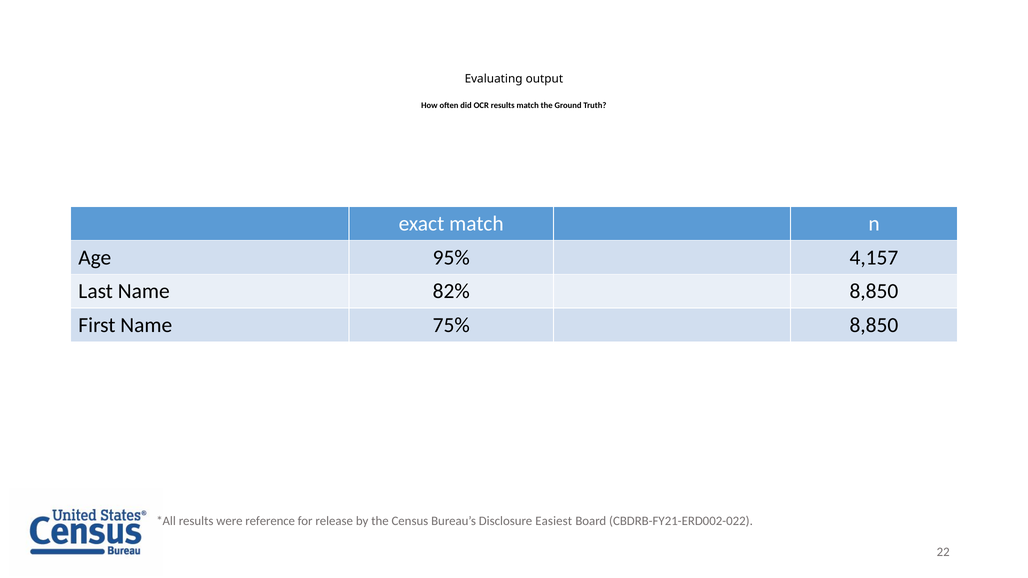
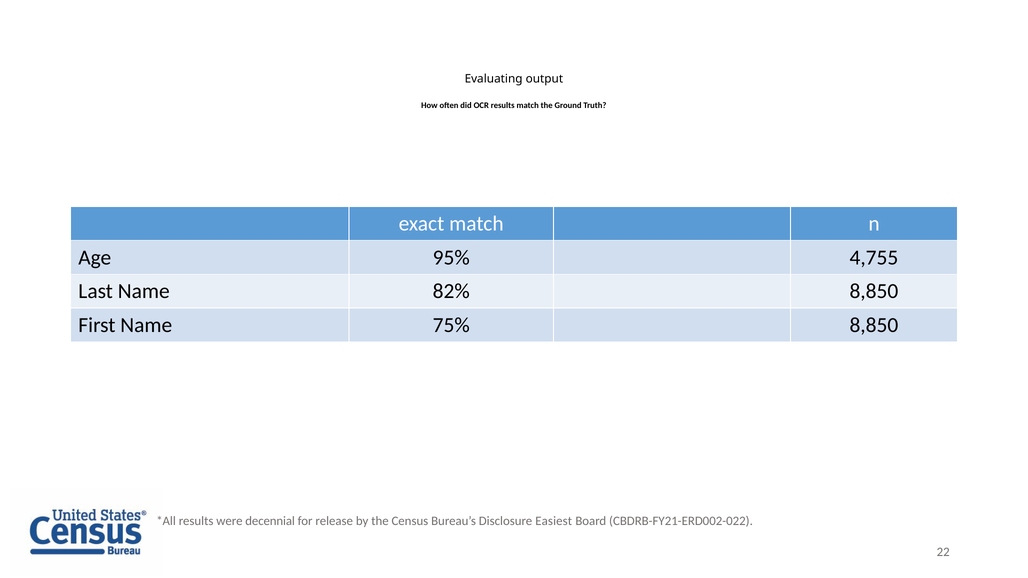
4,157: 4,157 -> 4,755
reference: reference -> decennial
